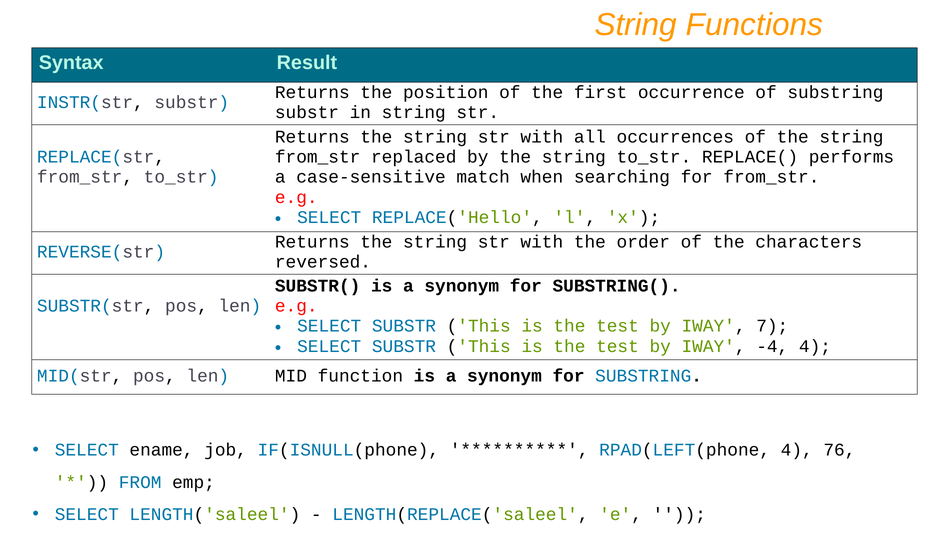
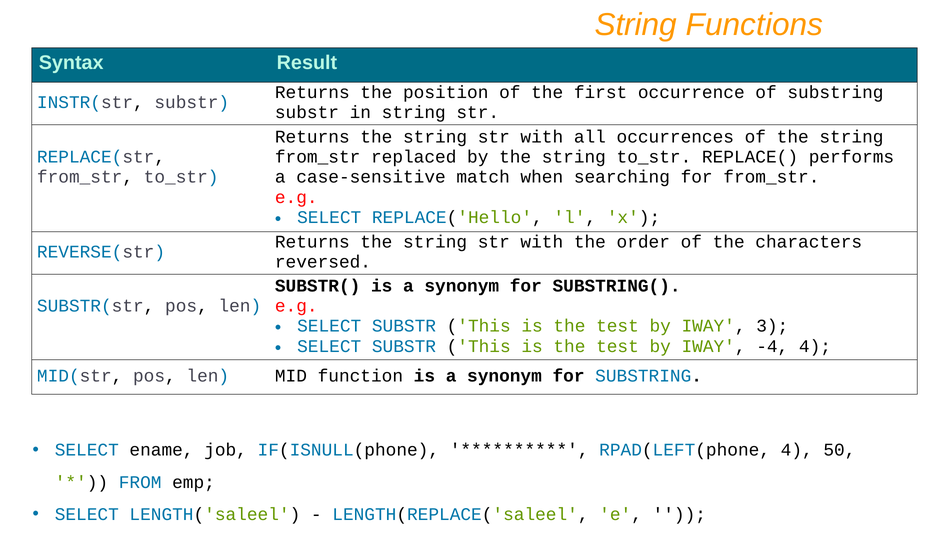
7: 7 -> 3
76: 76 -> 50
